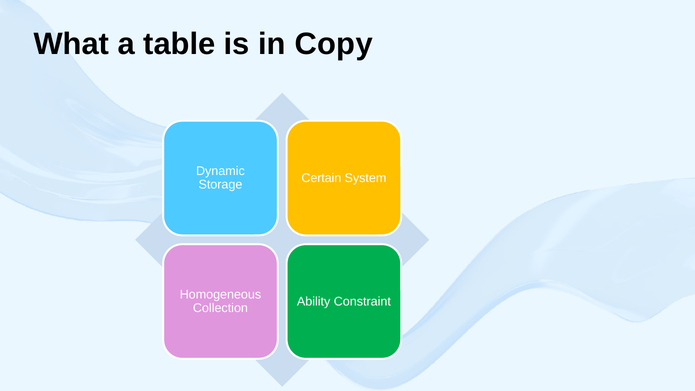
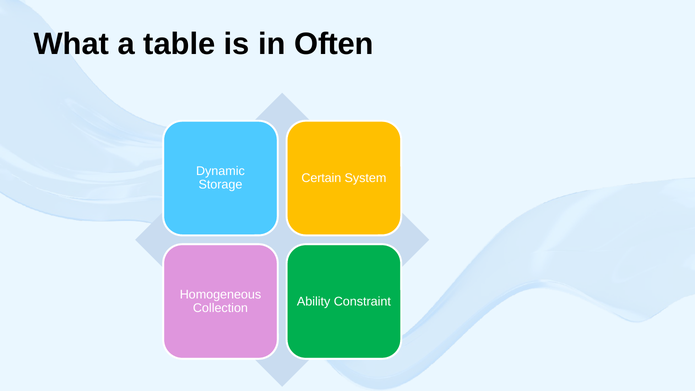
Copy: Copy -> Often
